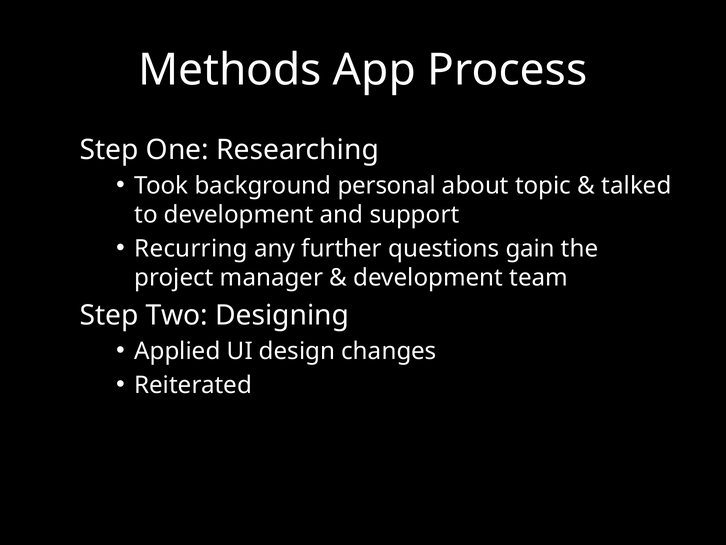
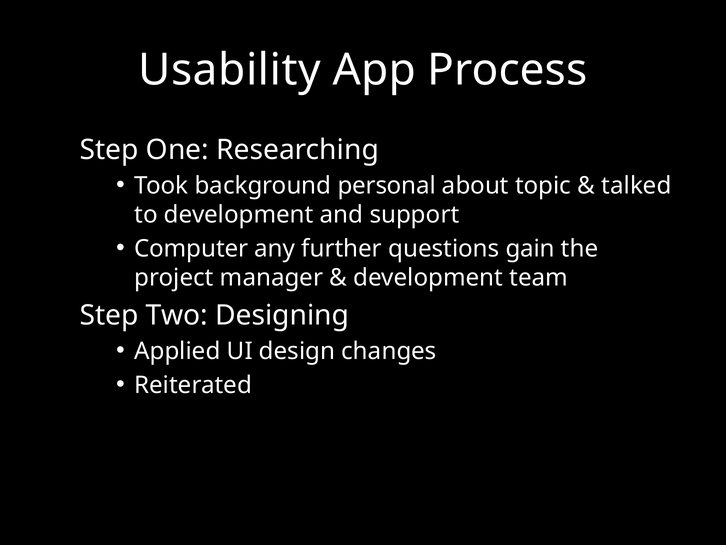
Methods: Methods -> Usability
Recurring: Recurring -> Computer
